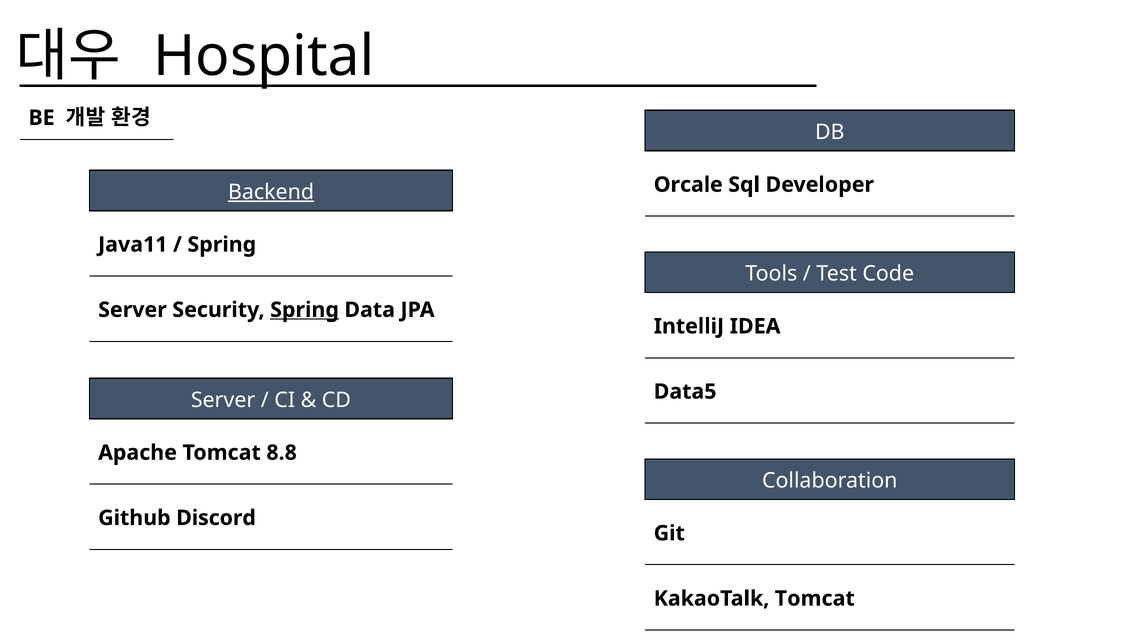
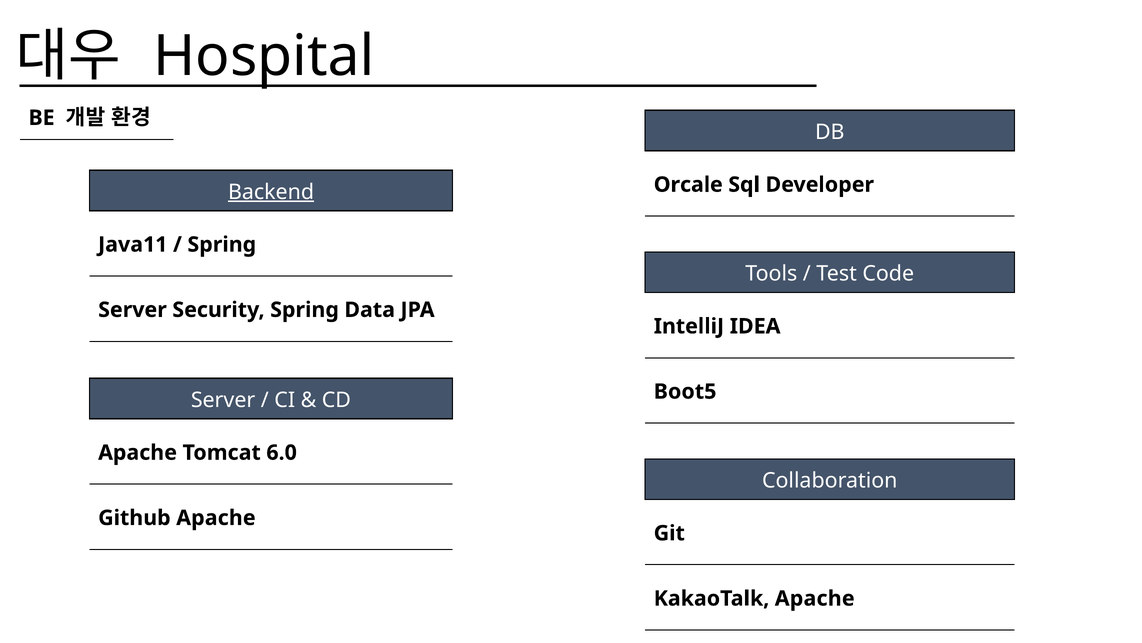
Spring at (305, 310) underline: present -> none
Data5: Data5 -> Boot5
8.8: 8.8 -> 6.0
Github Discord: Discord -> Apache
KakaoTalk Tomcat: Tomcat -> Apache
